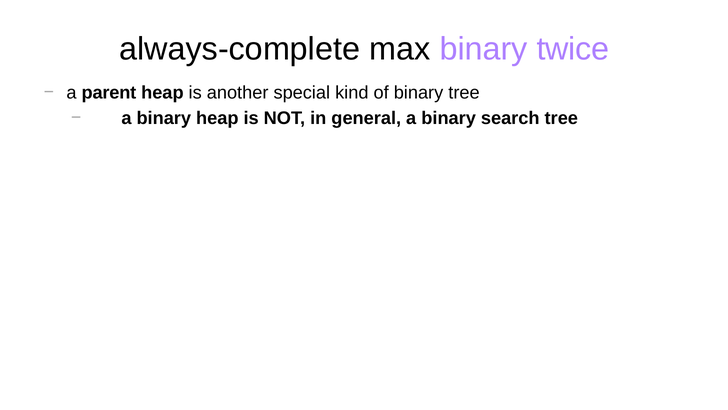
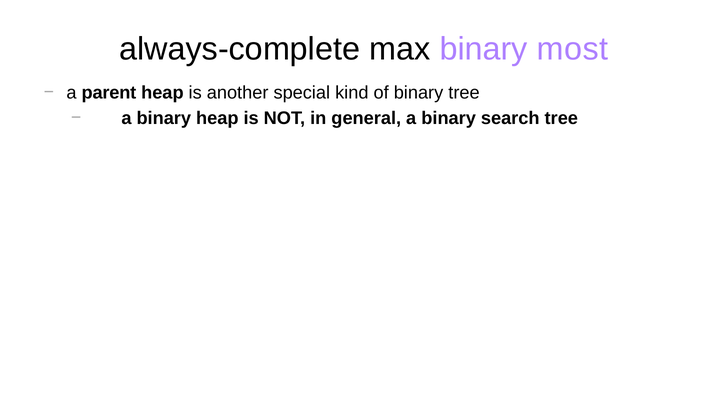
twice: twice -> most
